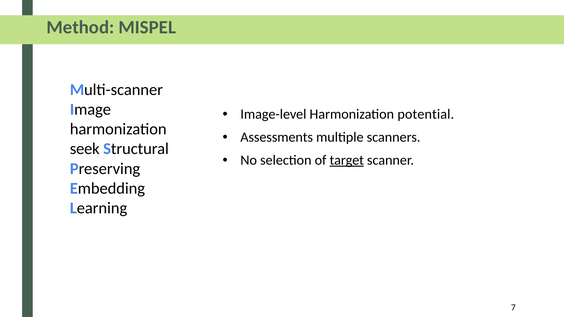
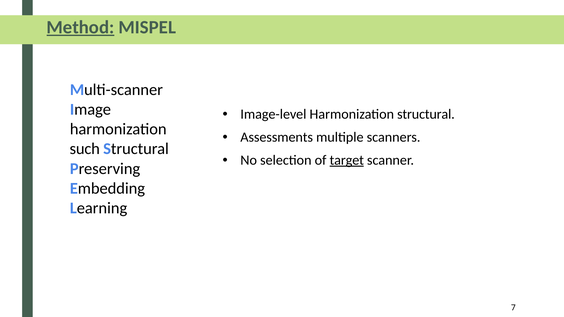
Method underline: none -> present
Harmonization potential: potential -> structural
seek: seek -> such
